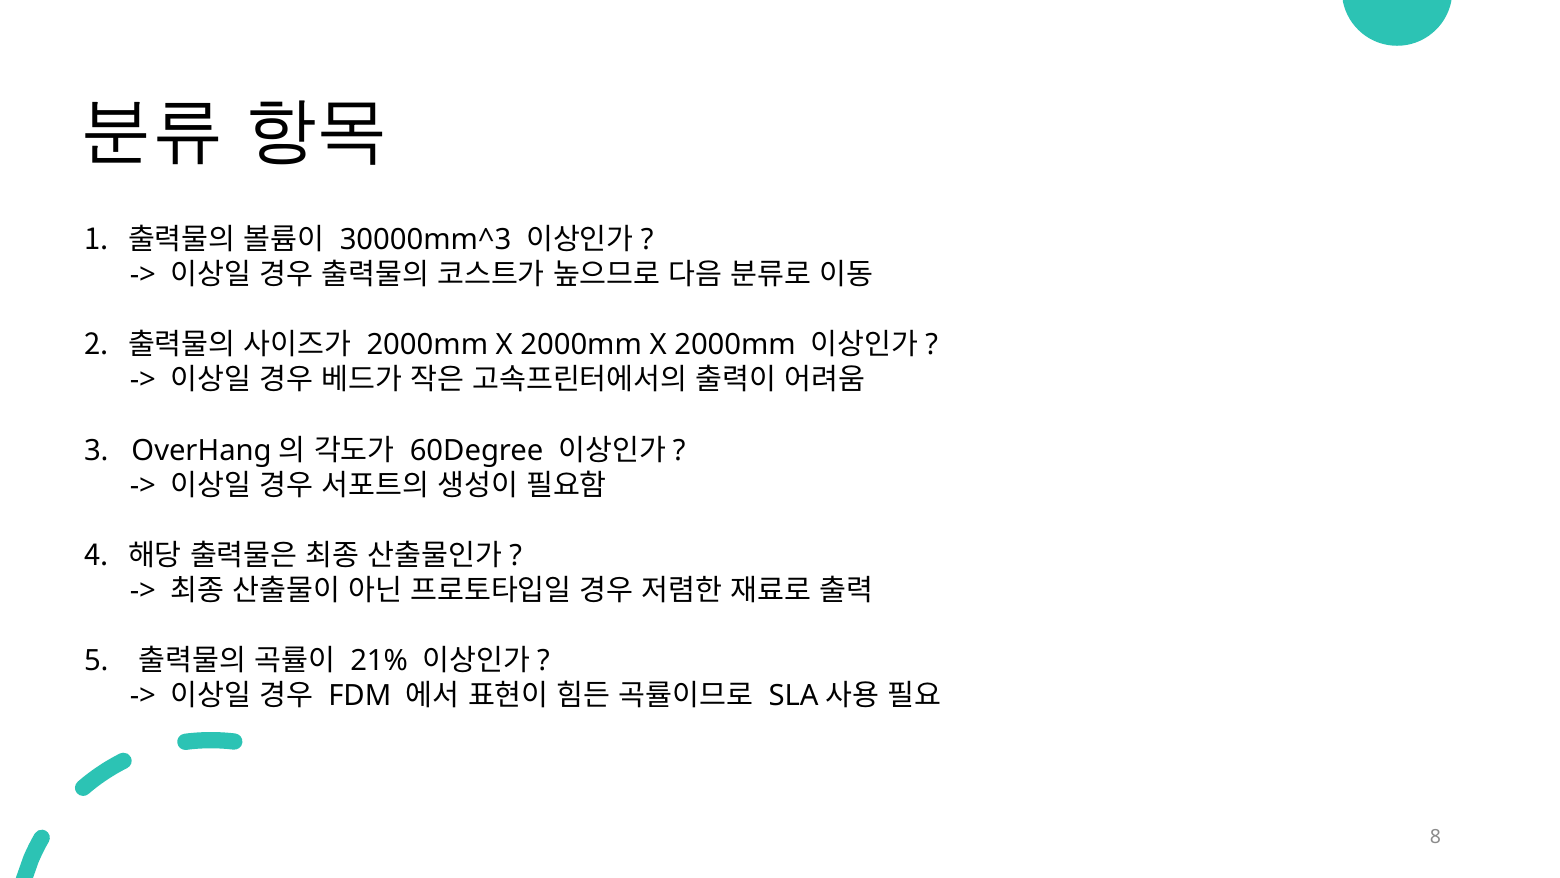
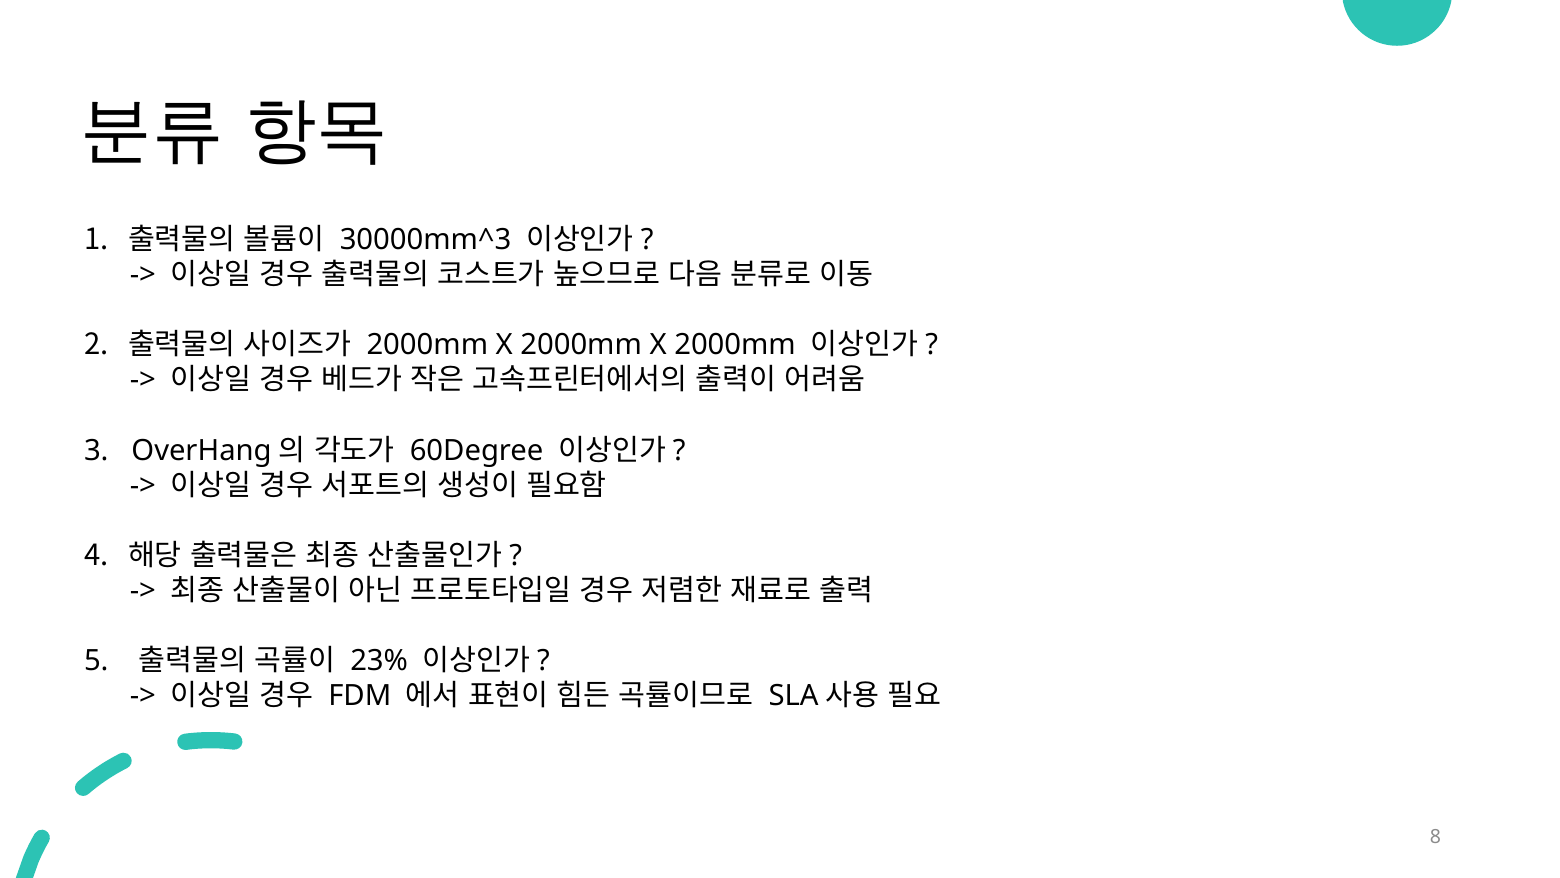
21%: 21% -> 23%
